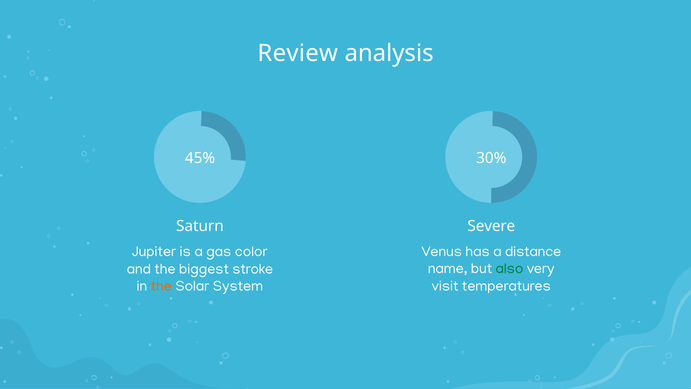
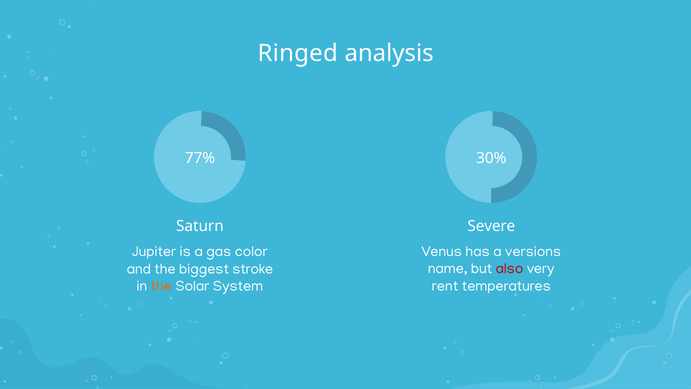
Review: Review -> Ringed
45%: 45% -> 77%
distance: distance -> versions
also colour: green -> red
visit: visit -> rent
